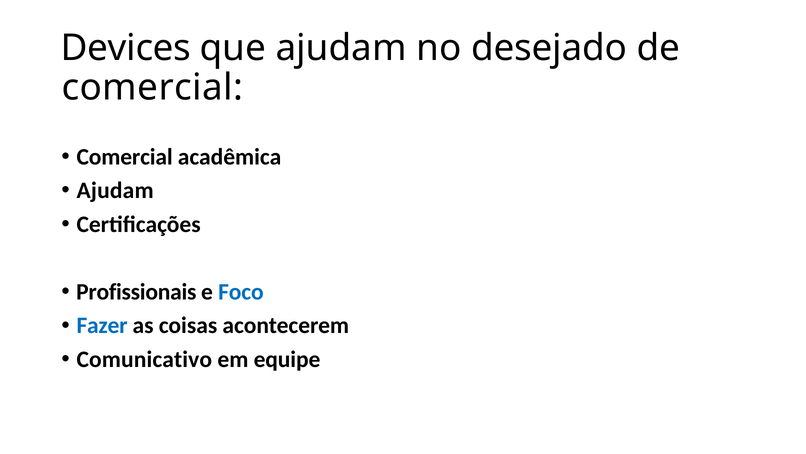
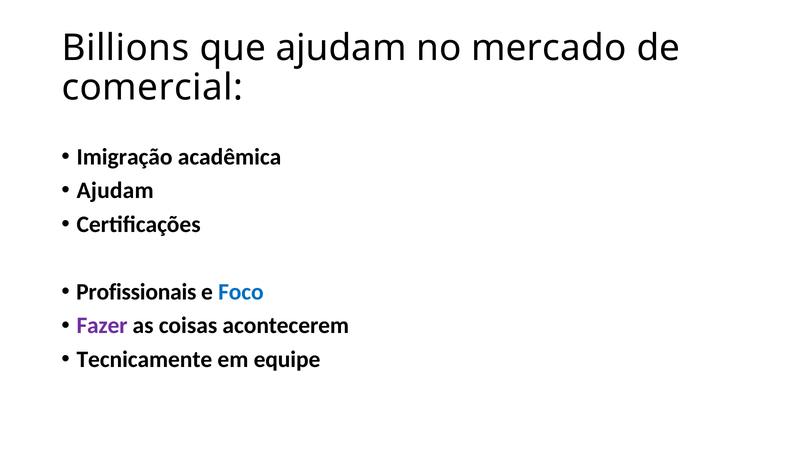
Devices: Devices -> Billions
desejado: desejado -> mercado
Comercial at (125, 157): Comercial -> Imigração
Fazer colour: blue -> purple
Comunicativo: Comunicativo -> Tecnicamente
